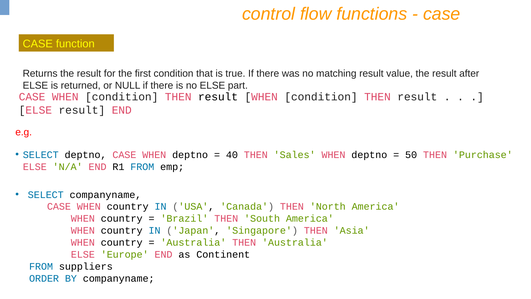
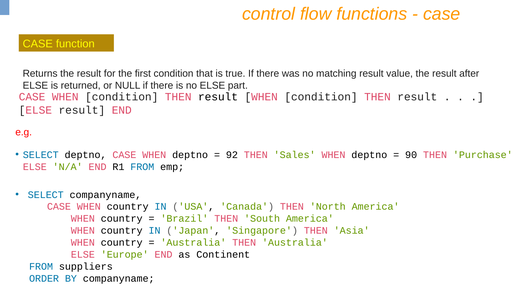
40: 40 -> 92
50: 50 -> 90
